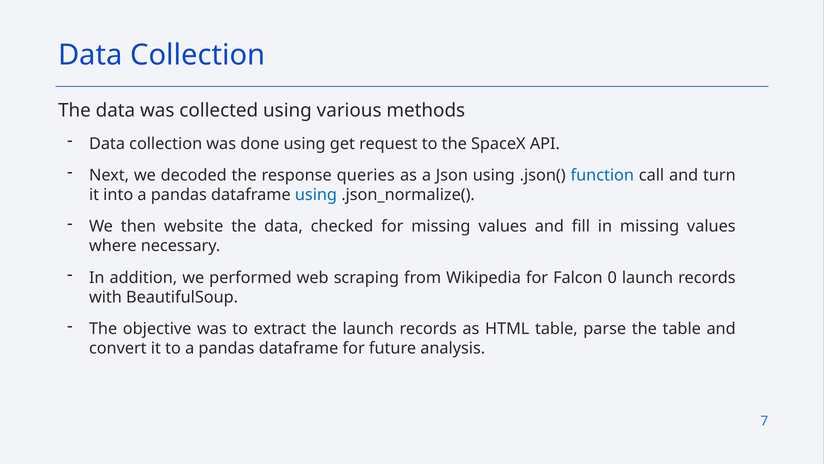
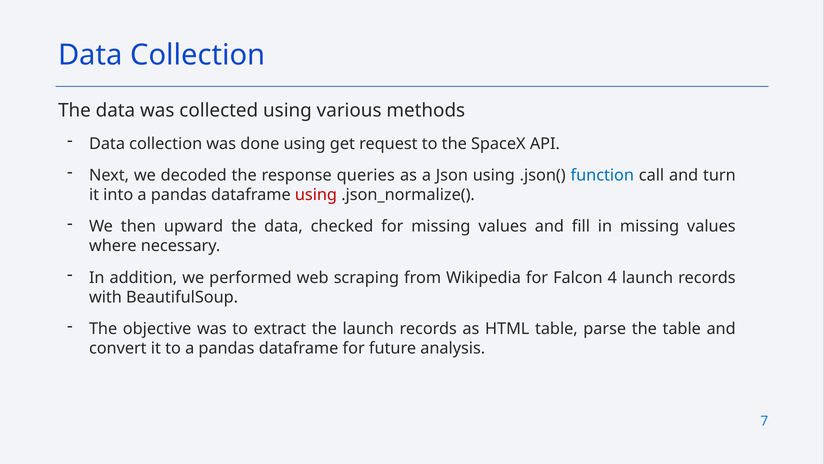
using at (316, 195) colour: blue -> red
website: website -> upward
0: 0 -> 4
